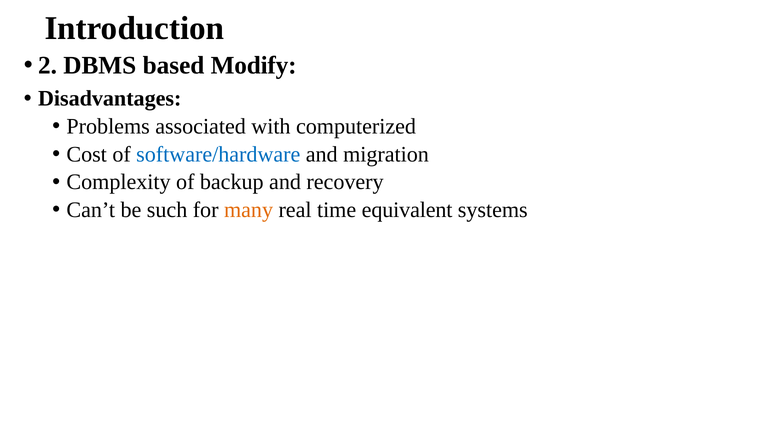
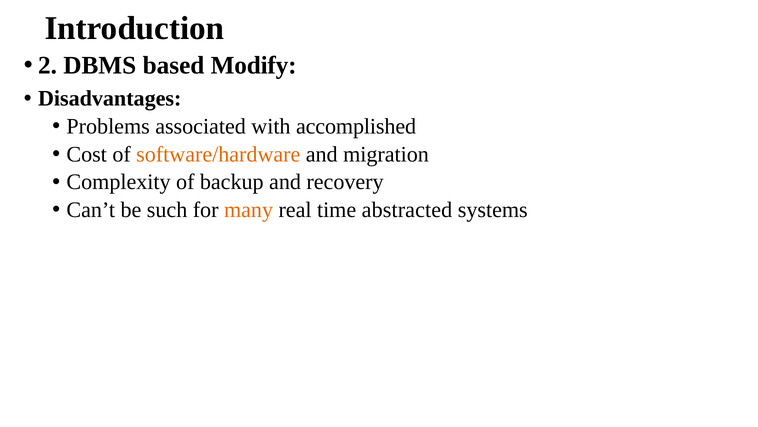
computerized: computerized -> accomplished
software/hardware colour: blue -> orange
equivalent: equivalent -> abstracted
